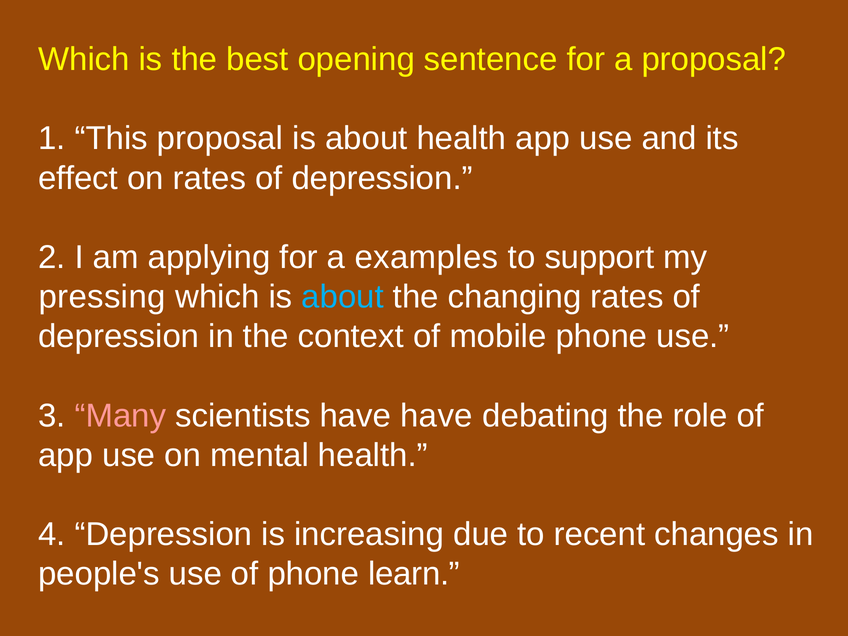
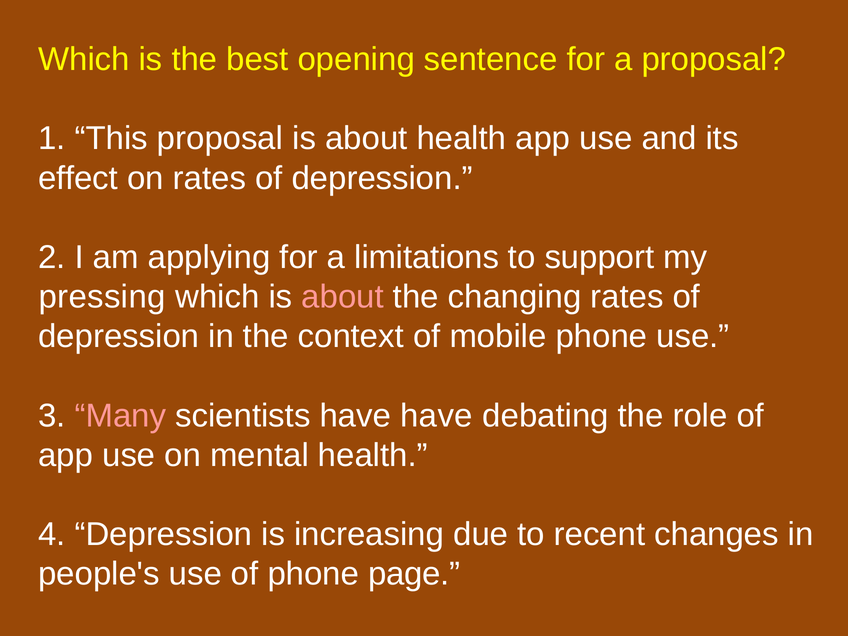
examples: examples -> limitations
about at (343, 297) colour: light blue -> pink
learn: learn -> page
